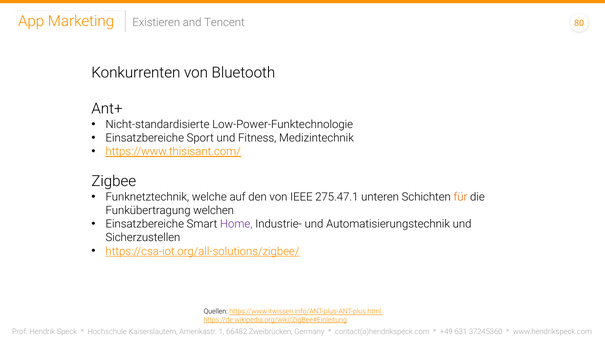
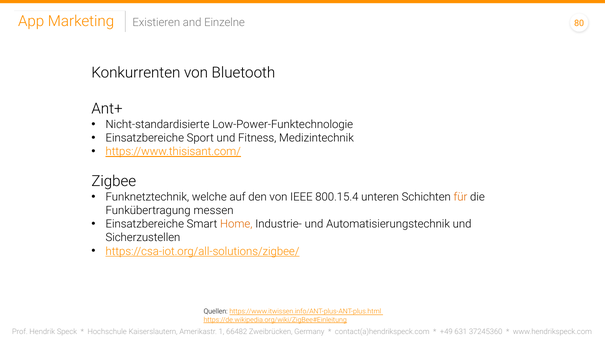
Tencent: Tencent -> Einzelne
275.47.1: 275.47.1 -> 800.15.4
welchen: welchen -> messen
Home colour: purple -> orange
